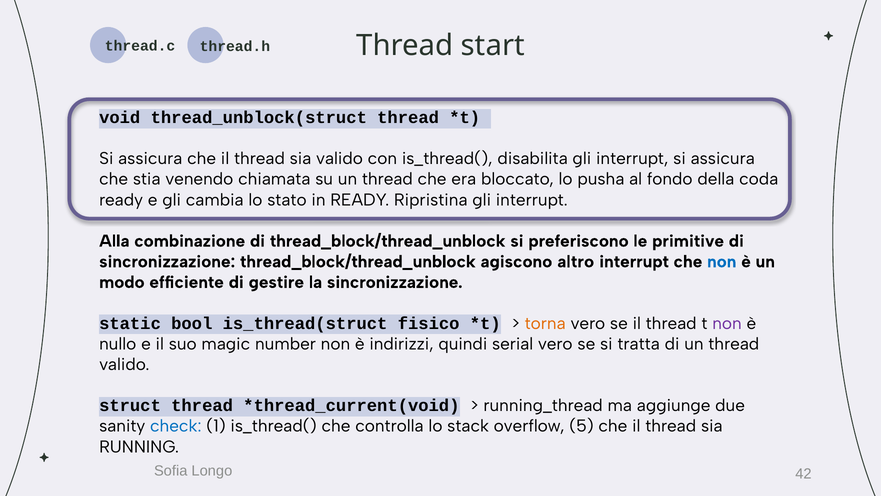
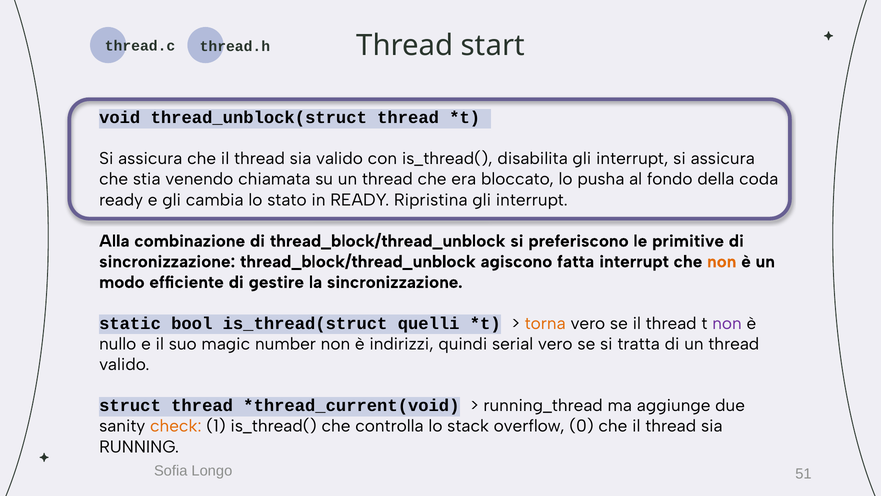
altro: altro -> fatta
non at (722, 261) colour: blue -> orange
fisico: fisico -> quelli
check colour: blue -> orange
5: 5 -> 0
42: 42 -> 51
